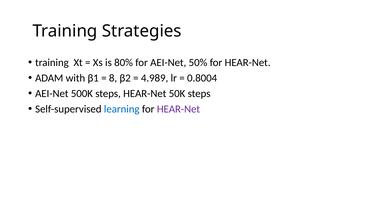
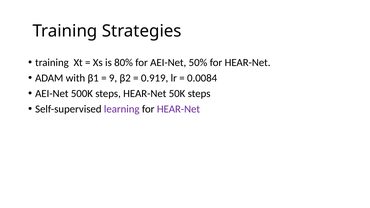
8: 8 -> 9
4.989: 4.989 -> 0.919
0.8004: 0.8004 -> 0.0084
learning colour: blue -> purple
